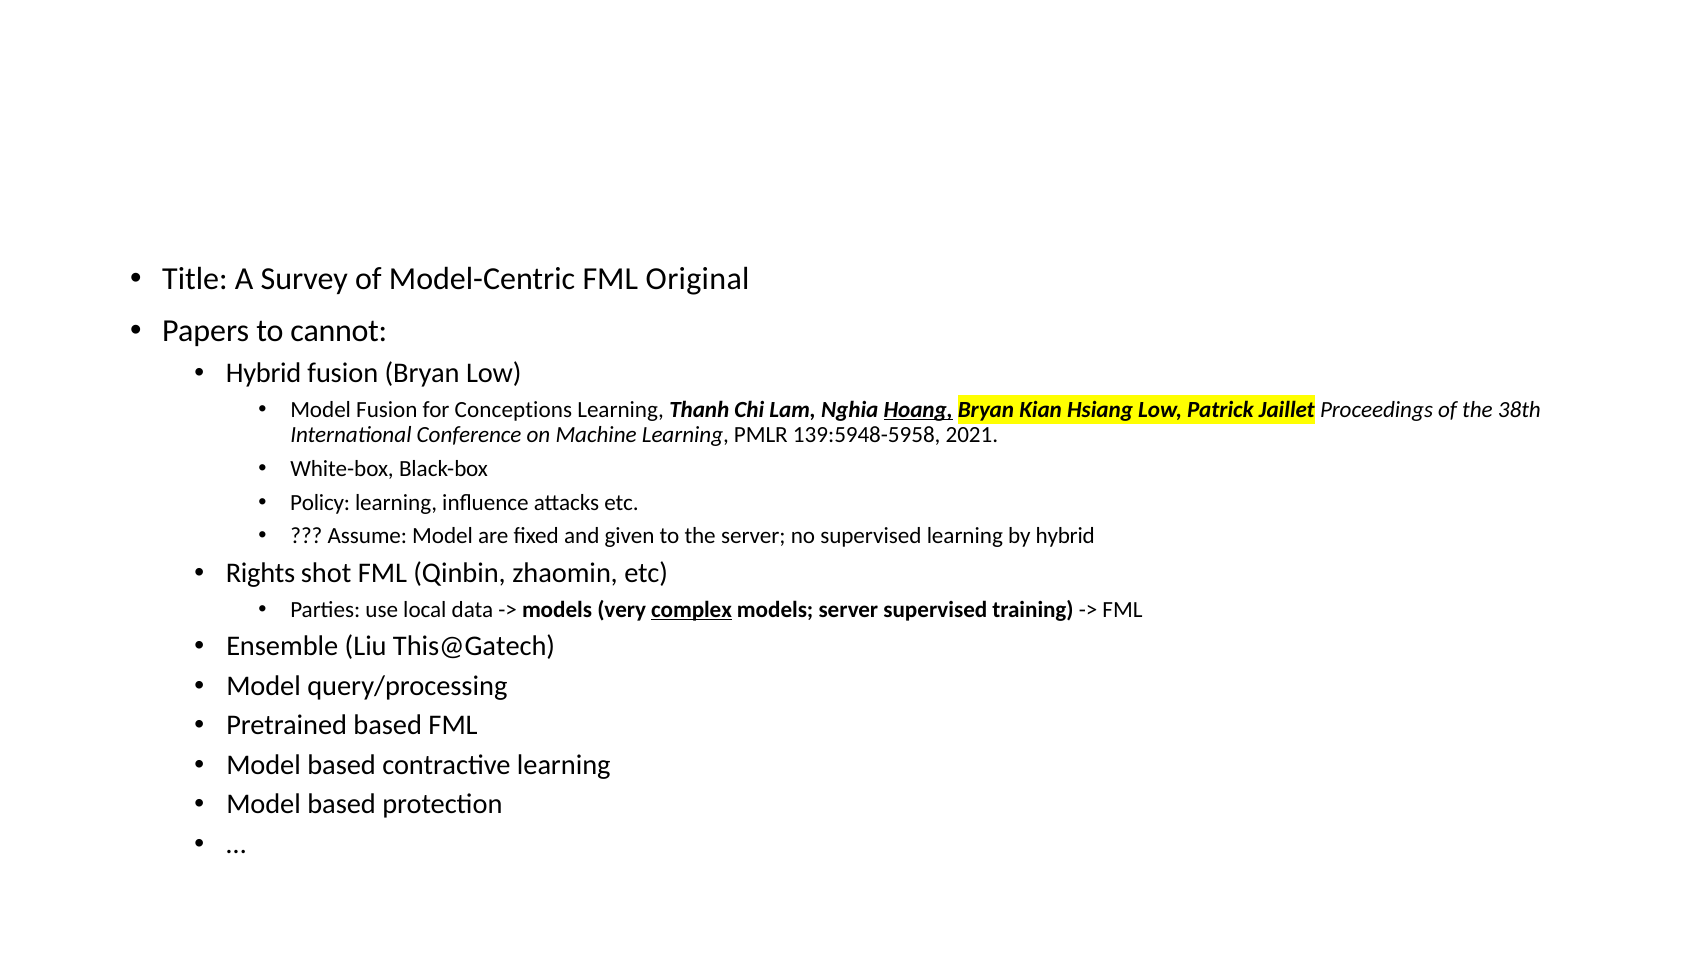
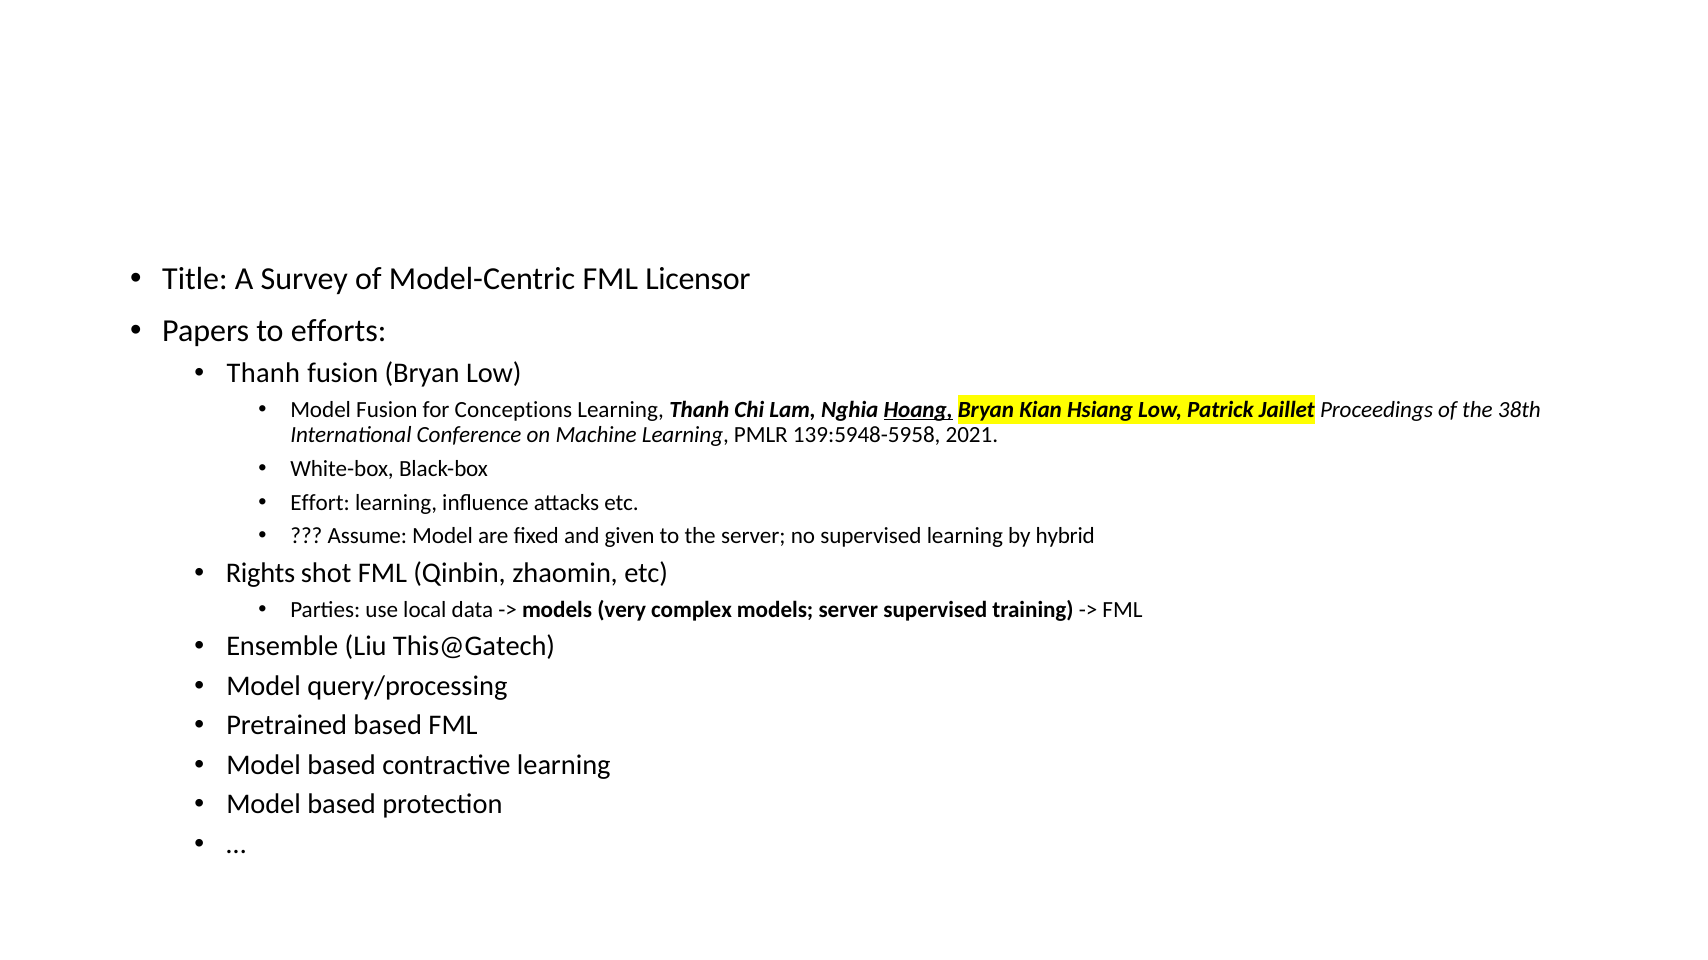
Original: Original -> Licensor
cannot: cannot -> efforts
Hybrid at (264, 373): Hybrid -> Thanh
Policy: Policy -> Effort
complex underline: present -> none
